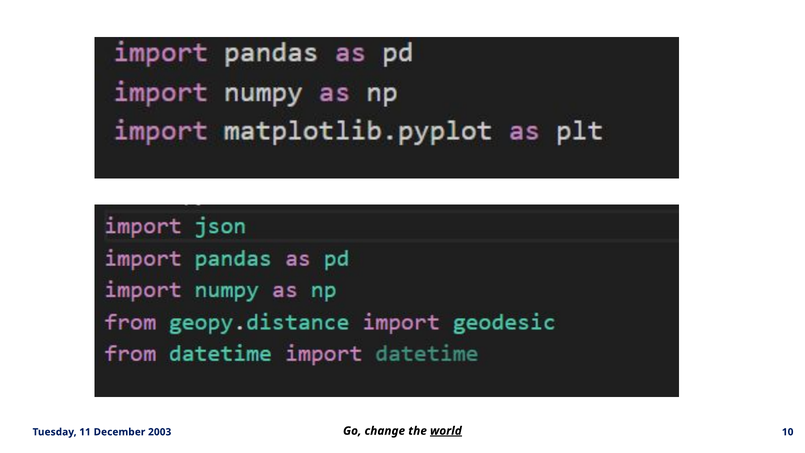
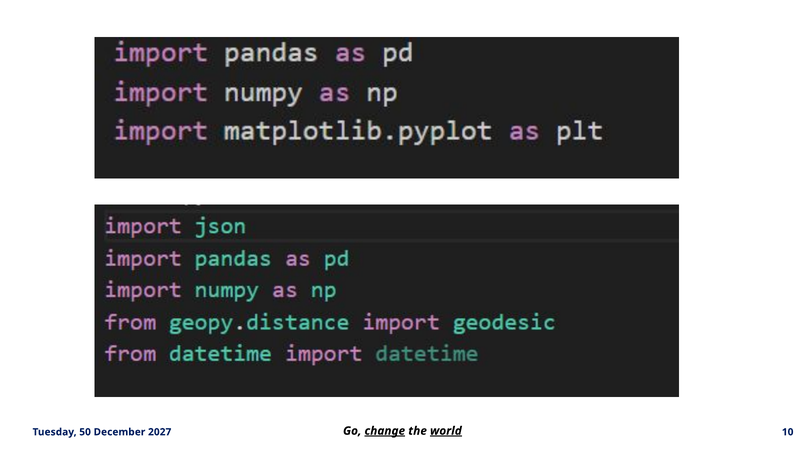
change underline: none -> present
11: 11 -> 50
2003: 2003 -> 2027
